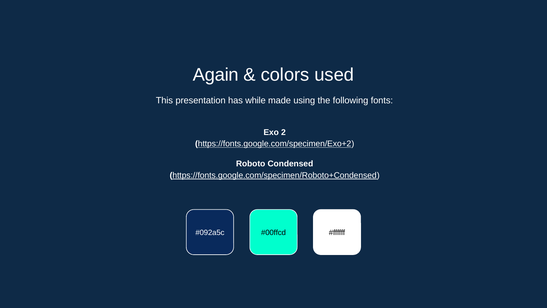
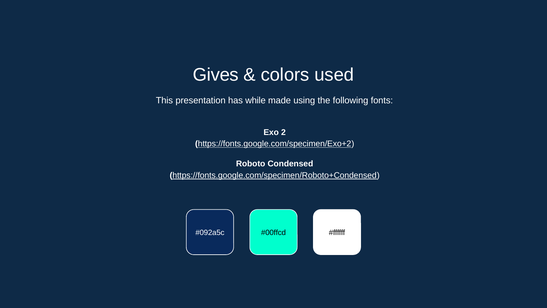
Again: Again -> Gives
